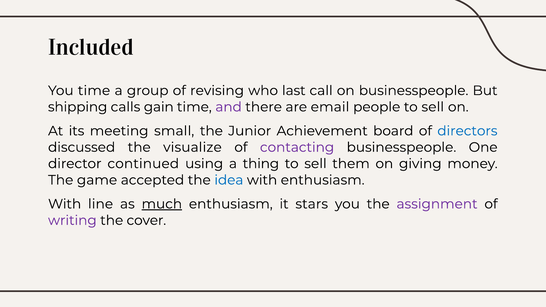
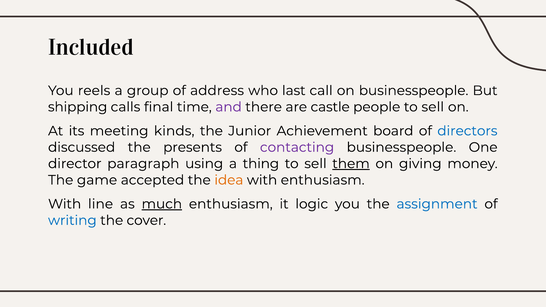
You time: time -> reels
revising: revising -> address
gain: gain -> final
email: email -> castle
small: small -> kinds
visualize: visualize -> presents
continued: continued -> paragraph
them underline: none -> present
idea colour: blue -> orange
stars: stars -> logic
assignment colour: purple -> blue
writing colour: purple -> blue
